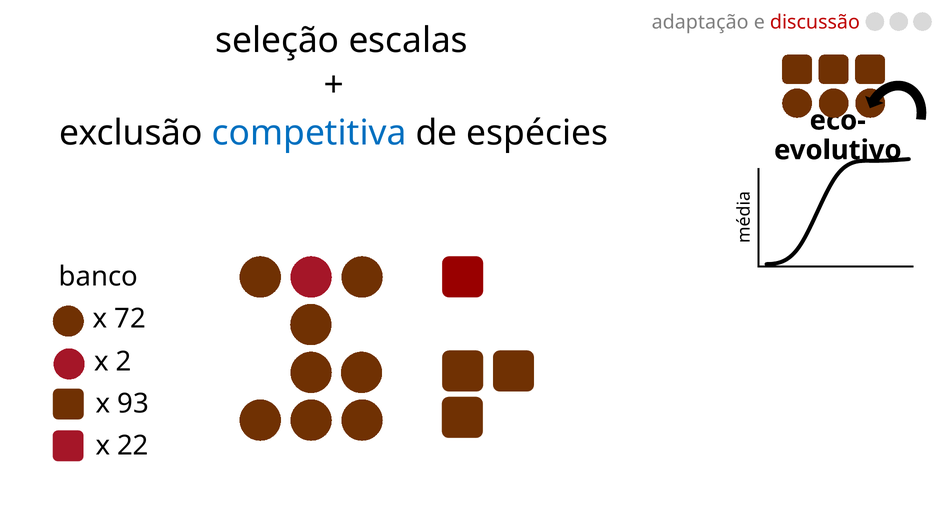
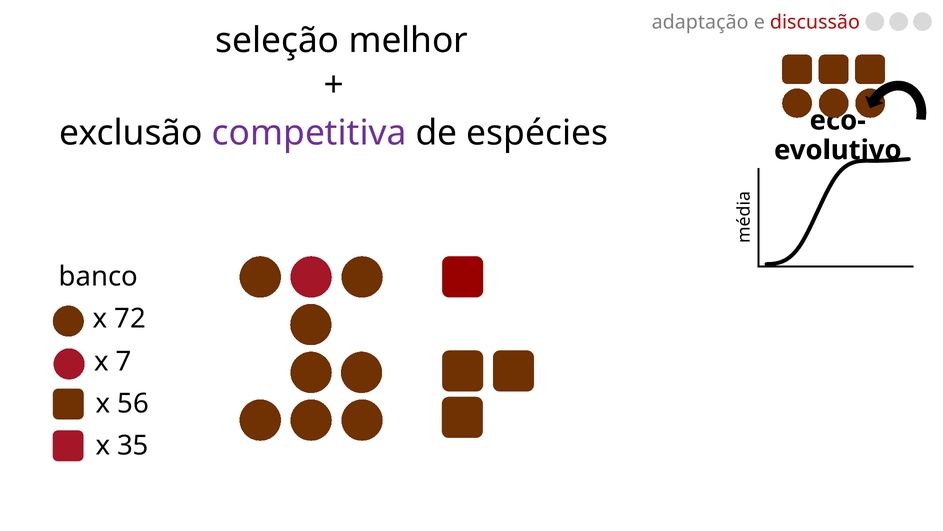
escalas: escalas -> melhor
competitiva colour: blue -> purple
2: 2 -> 7
93: 93 -> 56
22: 22 -> 35
